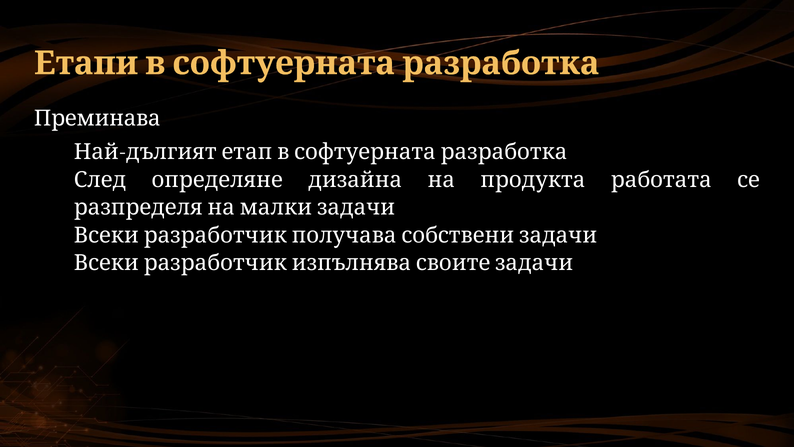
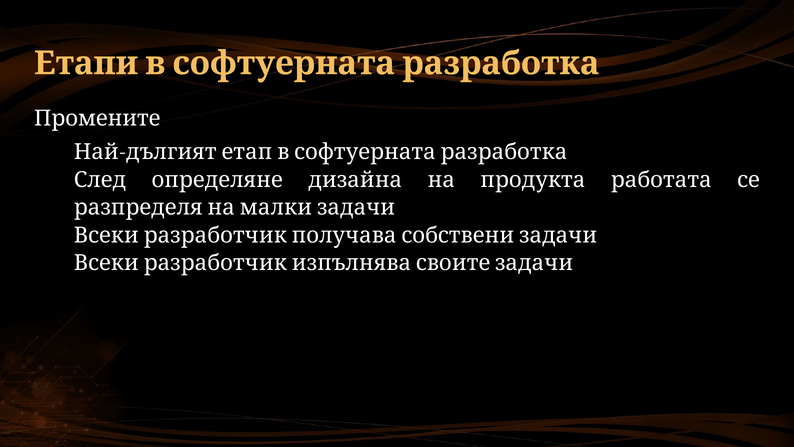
Преминава: Преминава -> Промените
